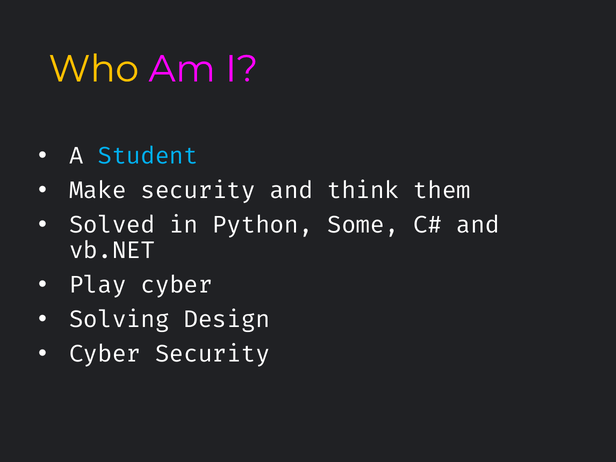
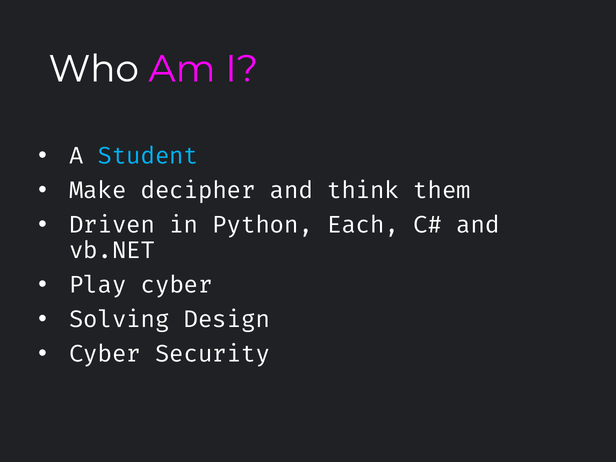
Who colour: yellow -> white
Make security: security -> decipher
Solved: Solved -> Driven
Some: Some -> Each
